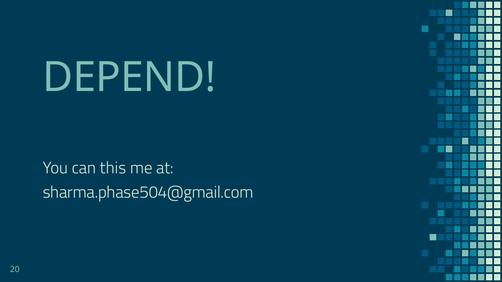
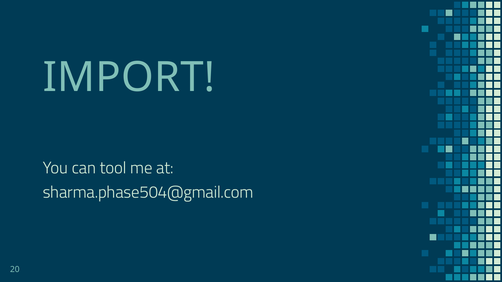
DEPEND: DEPEND -> IMPORT
this: this -> tool
